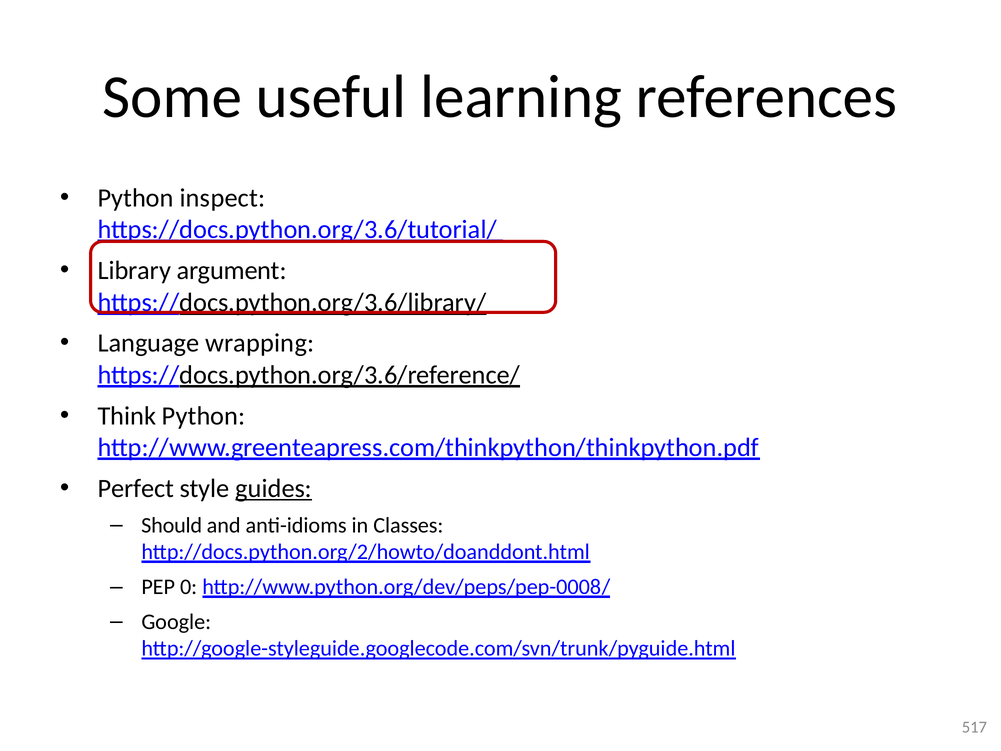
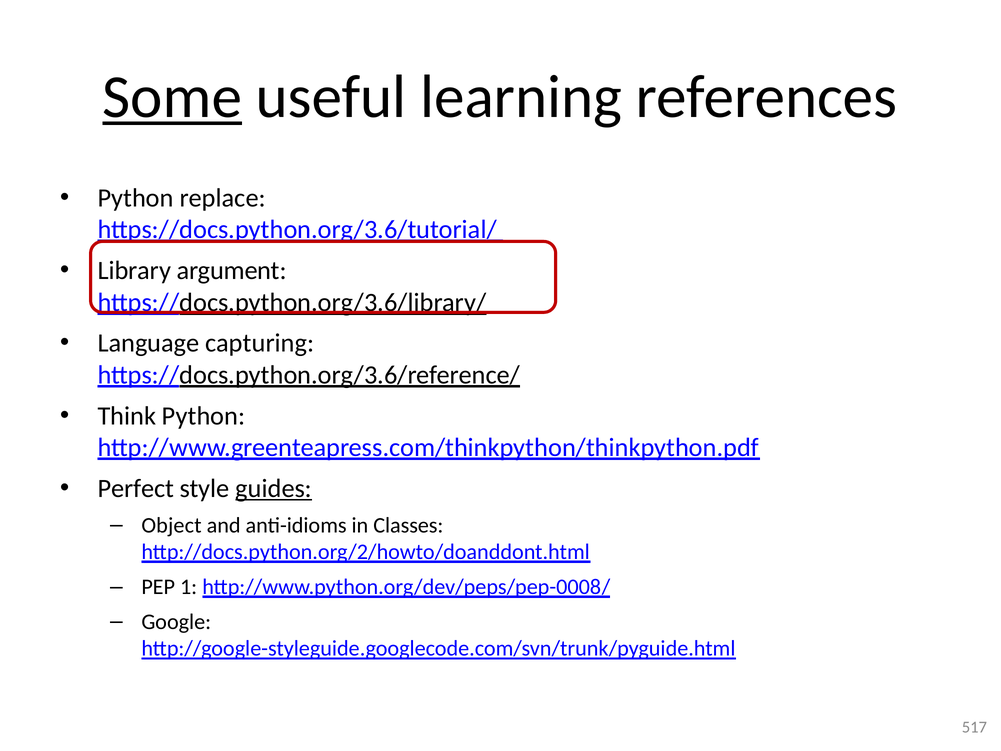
Some underline: none -> present
inspect: inspect -> replace
wrapping: wrapping -> capturing
Should: Should -> Object
0: 0 -> 1
